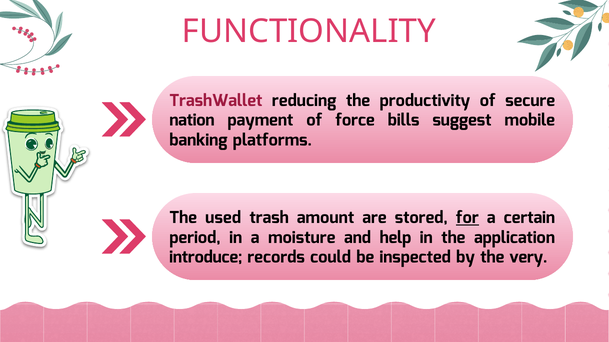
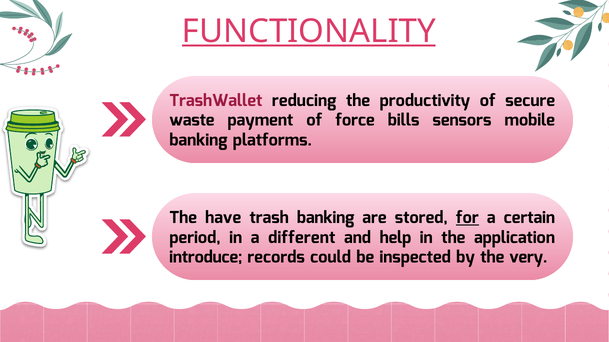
FUNCTIONALITY underline: none -> present
nation: nation -> waste
suggest: suggest -> sensors
used: used -> have
trash amount: amount -> banking
moisture: moisture -> different
